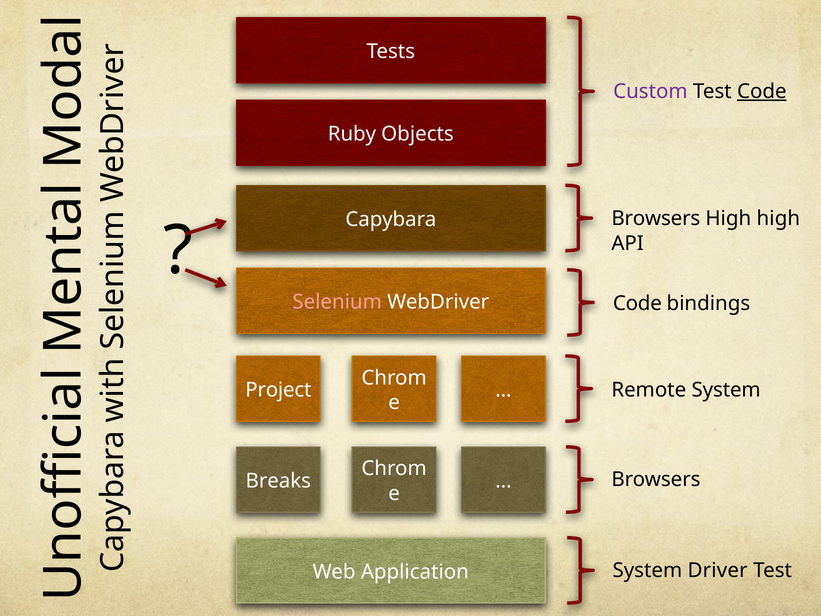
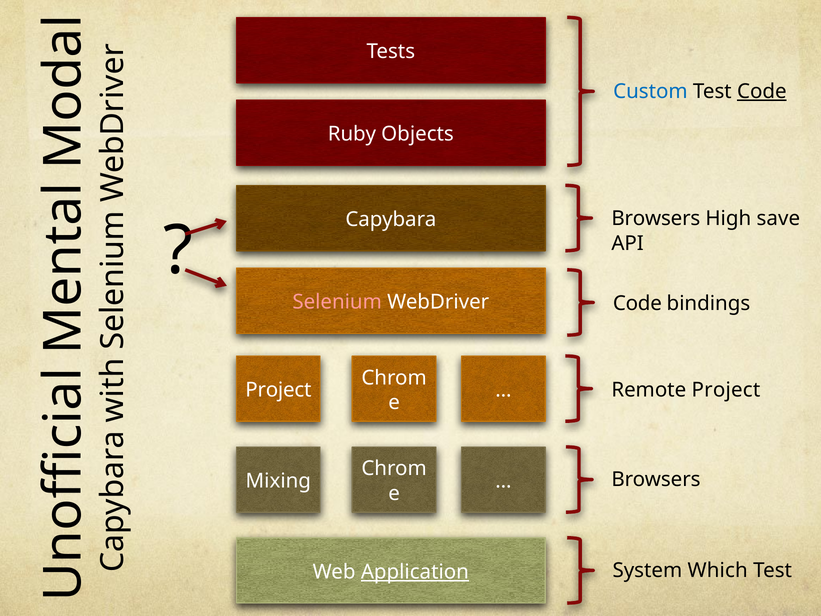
Custom colour: purple -> blue
High high: high -> save
Remote System: System -> Project
Breaks: Breaks -> Mixing
Driver: Driver -> Which
Application underline: none -> present
